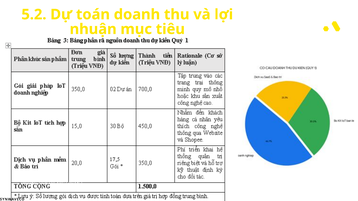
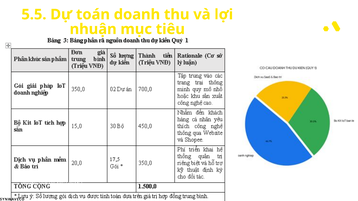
5.2: 5.2 -> 5.5
